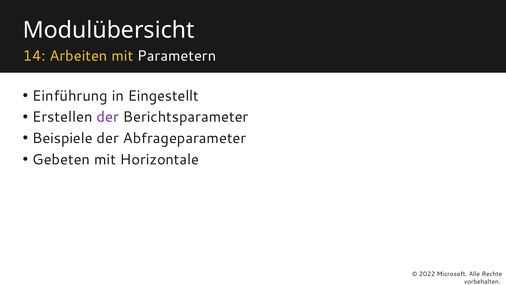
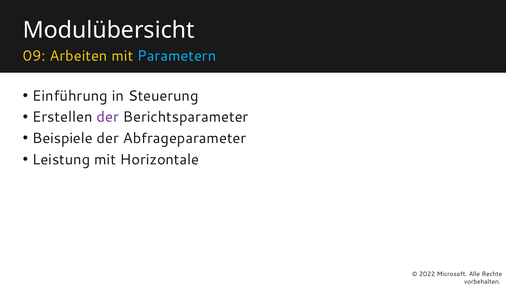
14: 14 -> 09
Parametern colour: white -> light blue
Eingestellt: Eingestellt -> Steuerung
Gebeten: Gebeten -> Leistung
